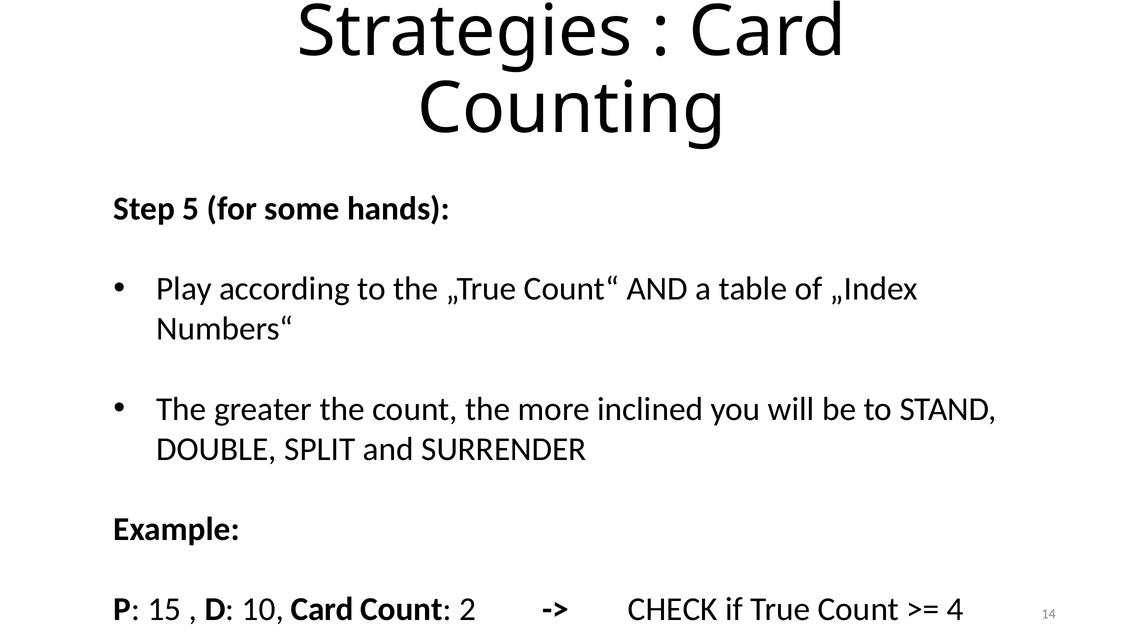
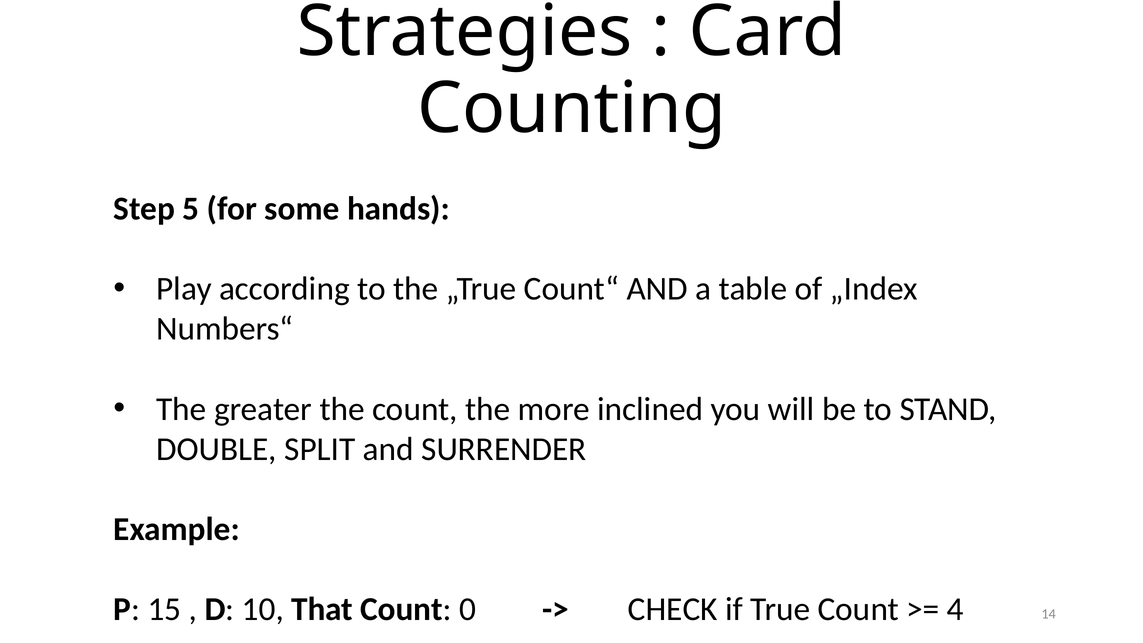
10 Card: Card -> That
2: 2 -> 0
